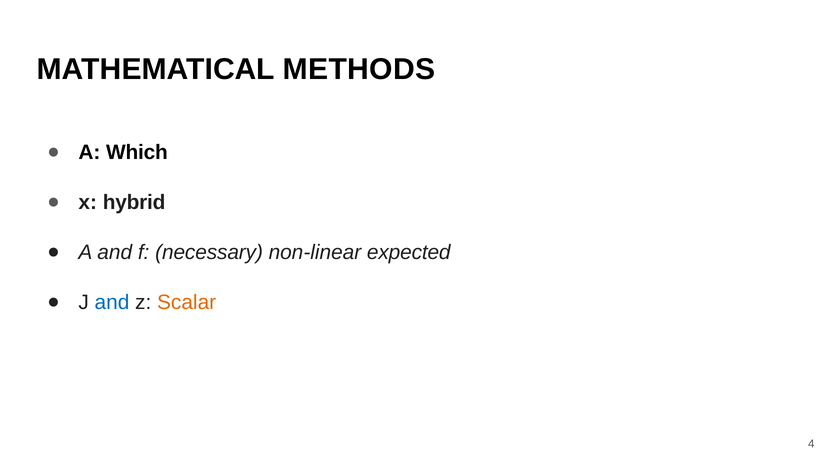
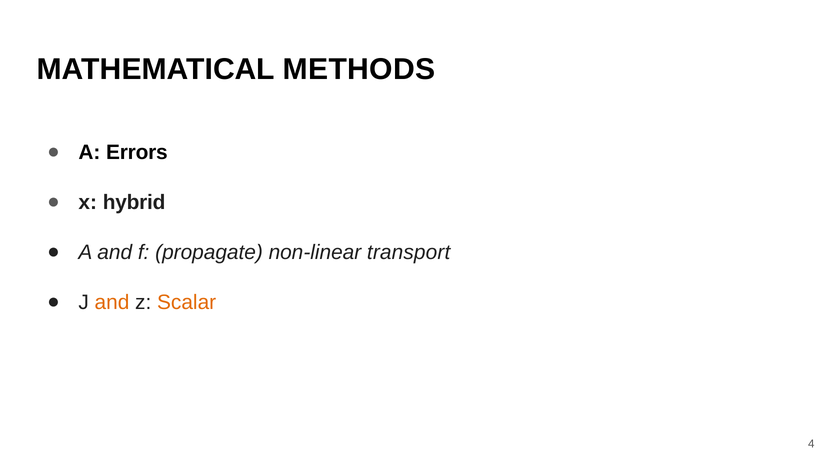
Which: Which -> Errors
necessary: necessary -> propagate
expected: expected -> transport
and at (112, 303) colour: blue -> orange
